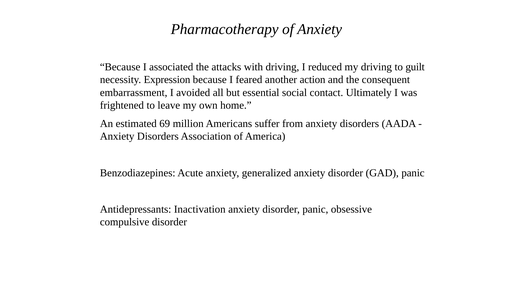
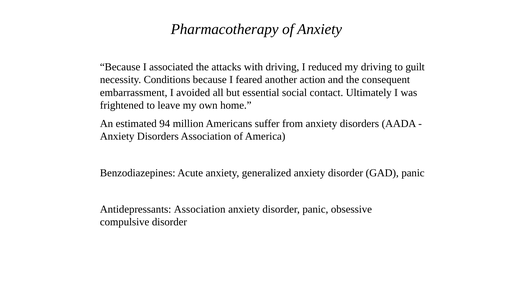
Expression: Expression -> Conditions
69: 69 -> 94
Antidepressants Inactivation: Inactivation -> Association
